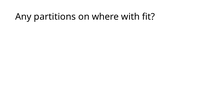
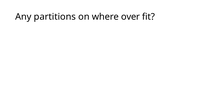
with: with -> over
